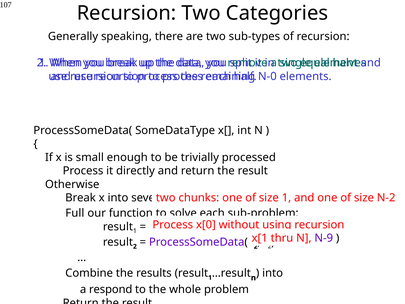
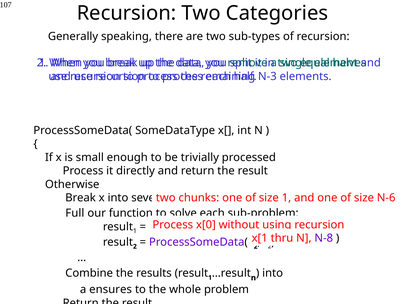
N-0: N-0 -> N-3
N-2: N-2 -> N-6
N-9: N-9 -> N-8
respond: respond -> ensures
